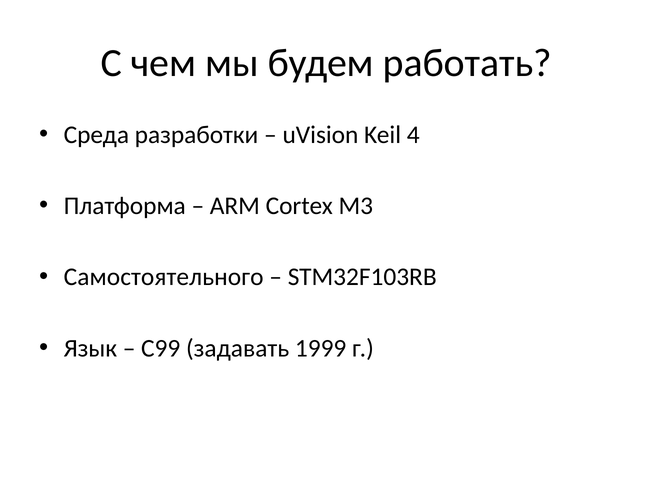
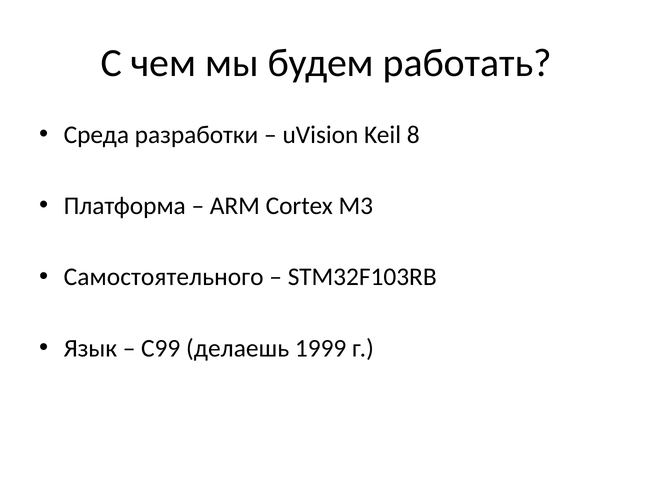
4: 4 -> 8
задавать: задавать -> делаешь
